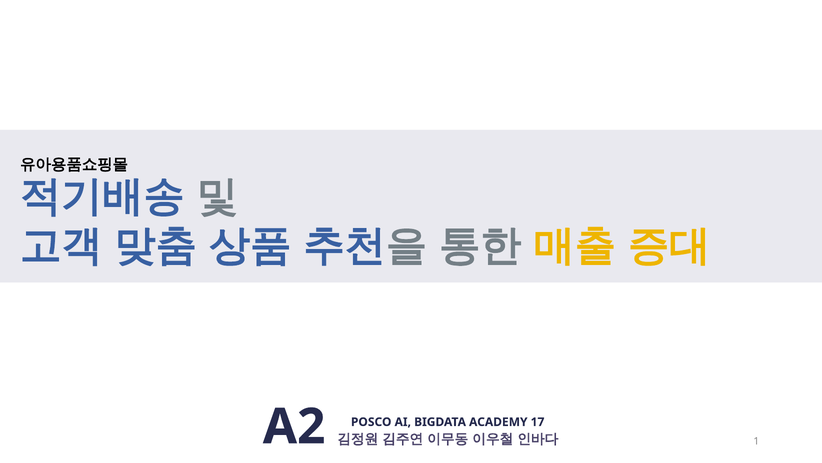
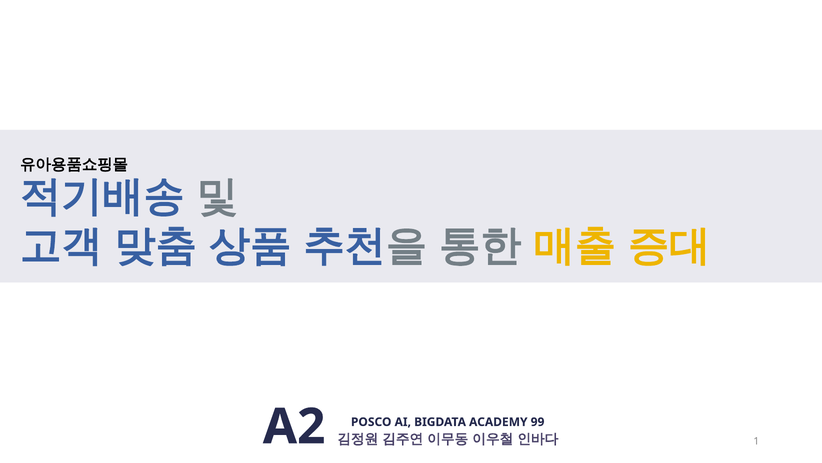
17: 17 -> 99
